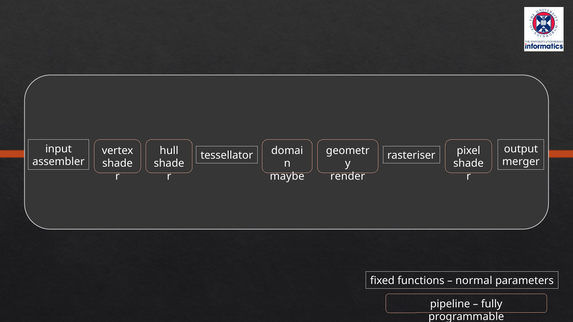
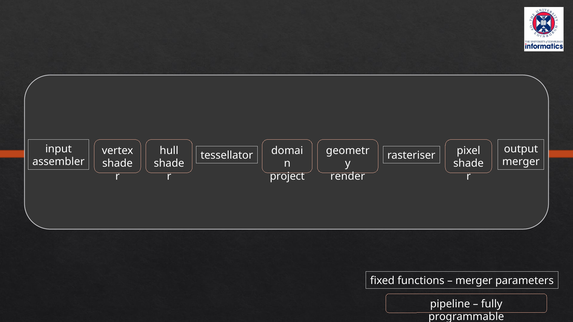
maybe: maybe -> project
normal at (474, 281): normal -> merger
